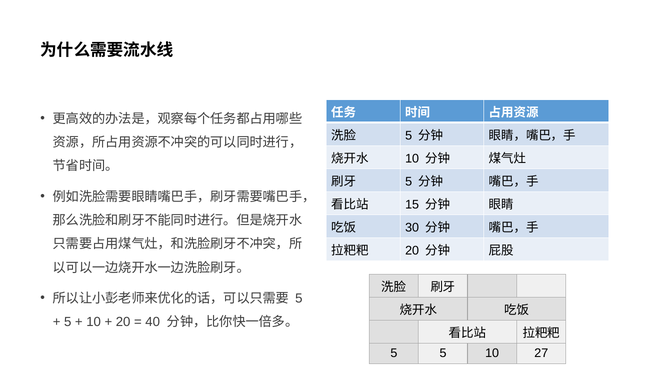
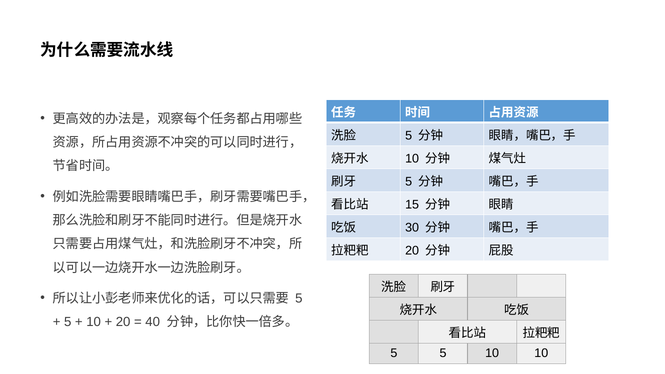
10 27: 27 -> 10
